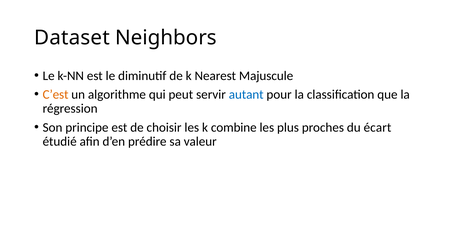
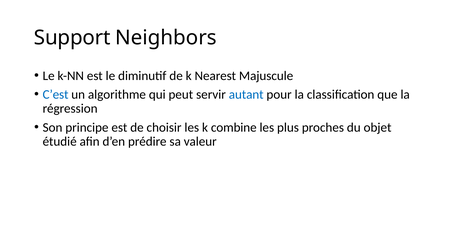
Dataset: Dataset -> Support
C’est colour: orange -> blue
écart: écart -> objet
